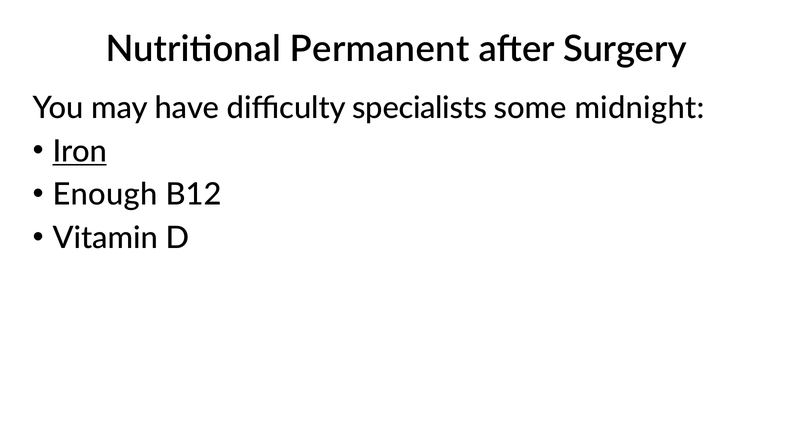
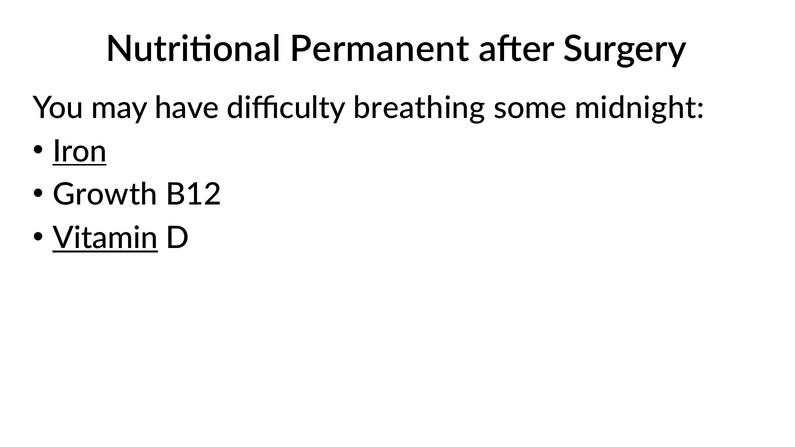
specialists: specialists -> breathing
Enough: Enough -> Growth
Vitamin underline: none -> present
